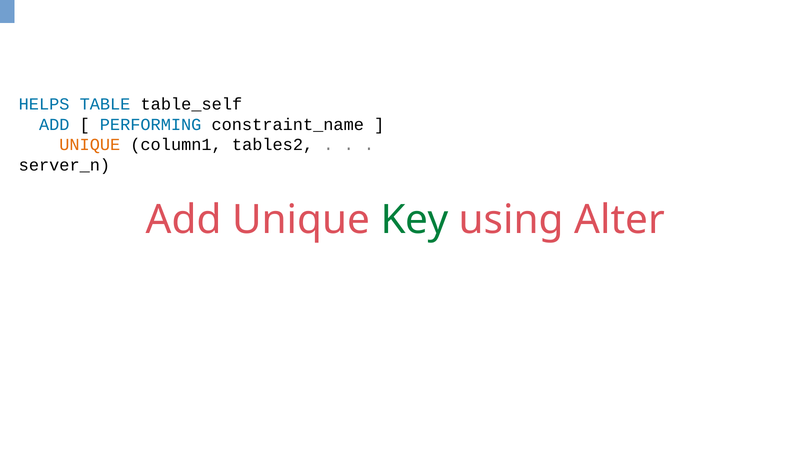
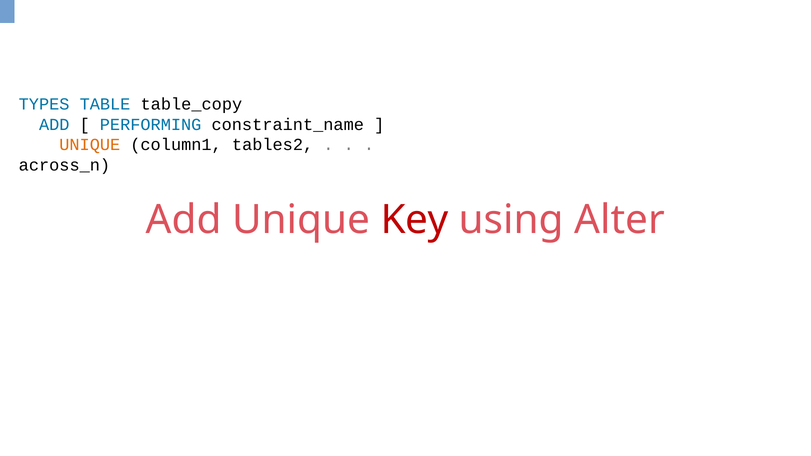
HELPS: HELPS -> TYPES
table_self: table_self -> table_copy
server_n: server_n -> across_n
Key colour: green -> red
